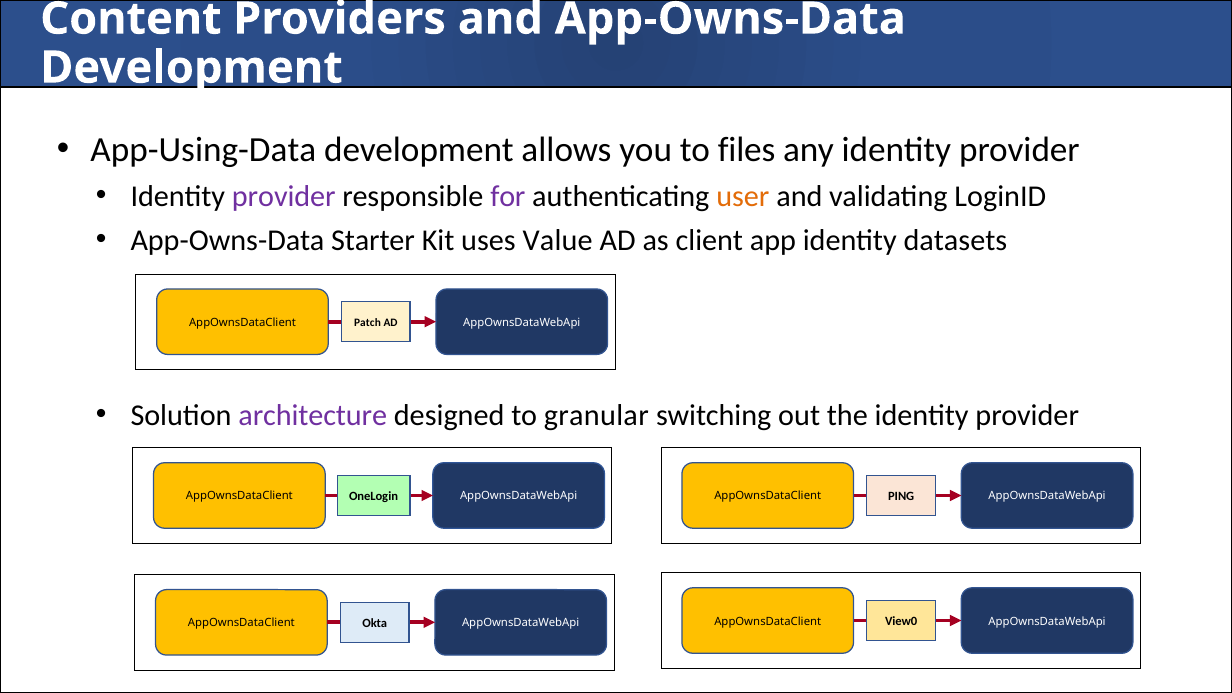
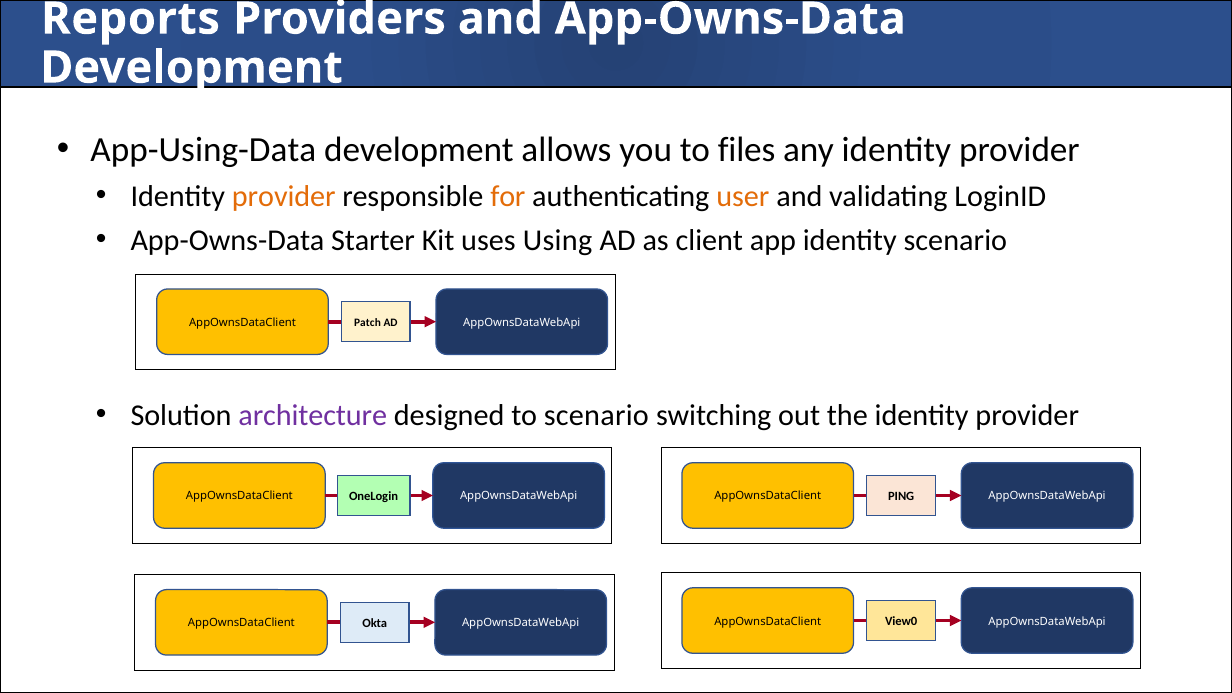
Content: Content -> Reports
provider at (284, 196) colour: purple -> orange
for colour: purple -> orange
Value: Value -> Using
identity datasets: datasets -> scenario
to granular: granular -> scenario
